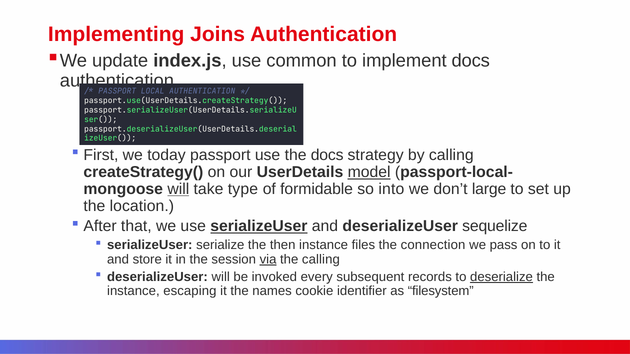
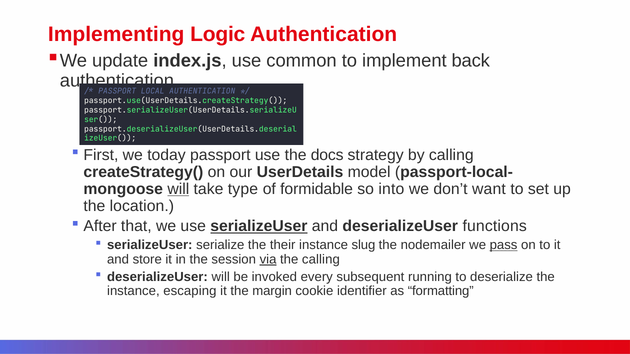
Joins: Joins -> Logic
implement docs: docs -> back
model underline: present -> none
large: large -> want
sequelize: sequelize -> functions
then: then -> their
files: files -> slug
connection: connection -> nodemailer
pass underline: none -> present
records: records -> running
deserialize underline: present -> none
names: names -> margin
filesystem: filesystem -> formatting
